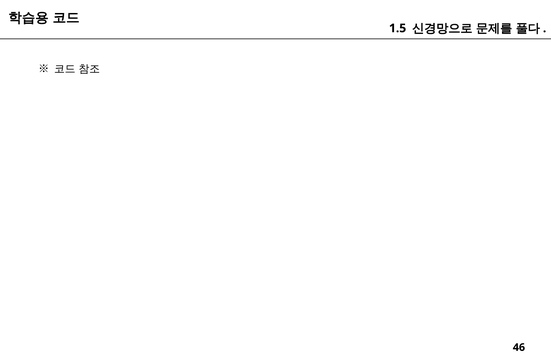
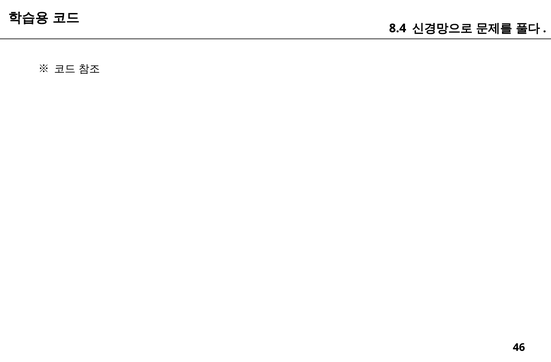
1.5: 1.5 -> 8.4
